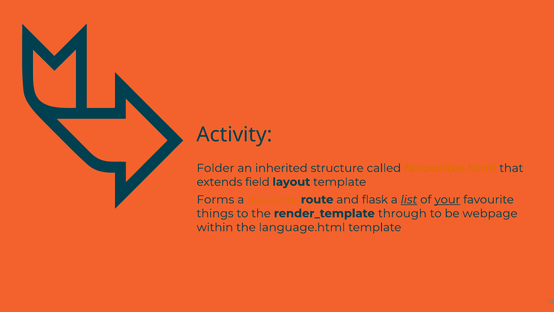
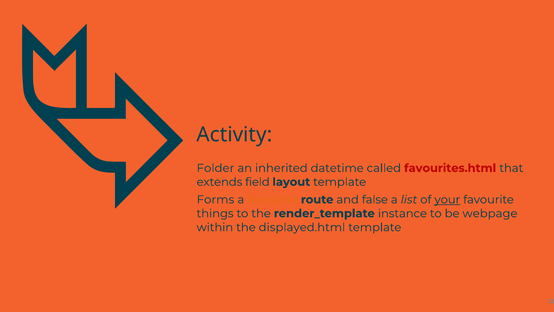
structure: structure -> datetime
favourites.html colour: orange -> red
flask: flask -> false
list underline: present -> none
through: through -> instance
language.html: language.html -> displayed.html
